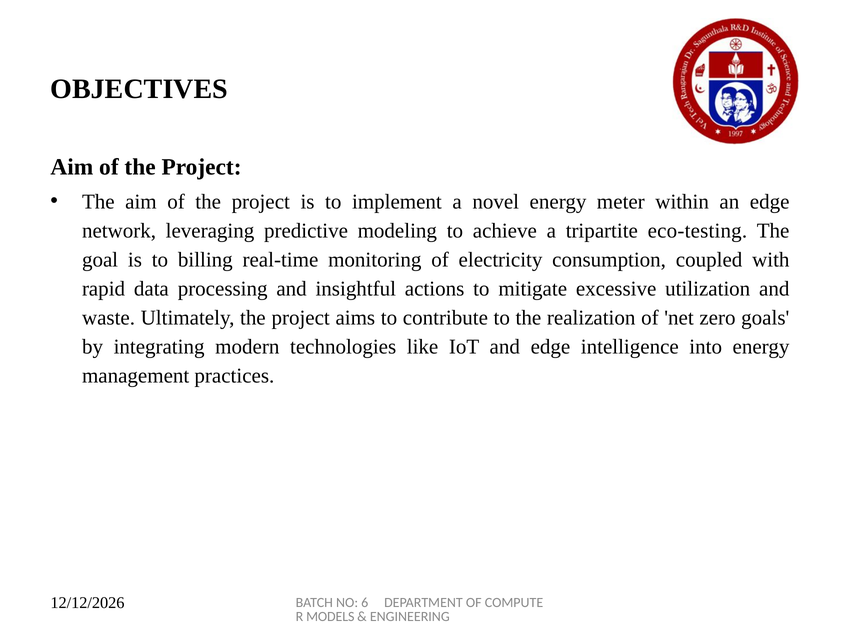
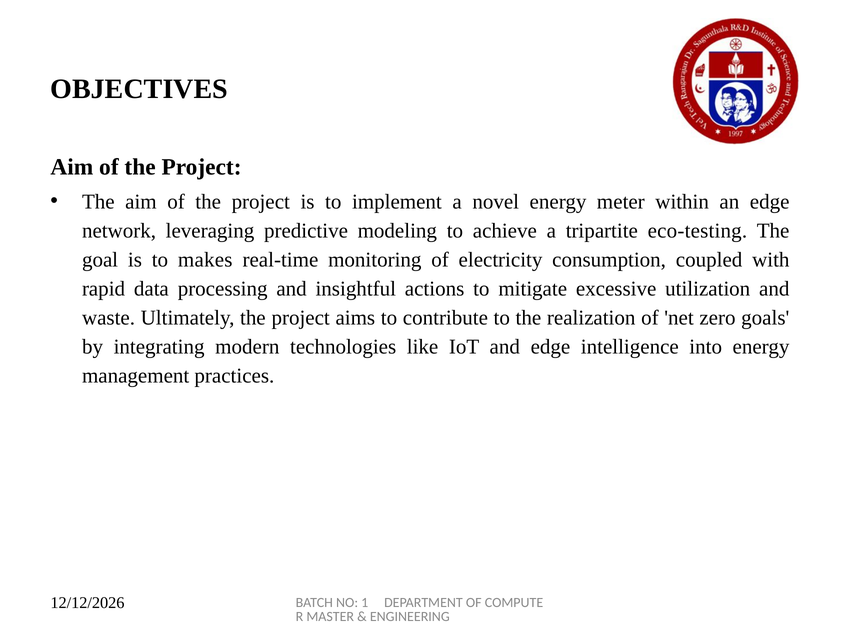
billing: billing -> makes
6: 6 -> 1
MODELS: MODELS -> MASTER
